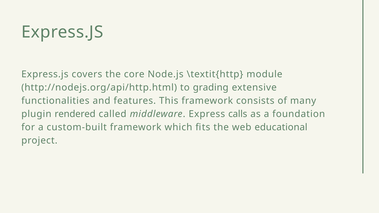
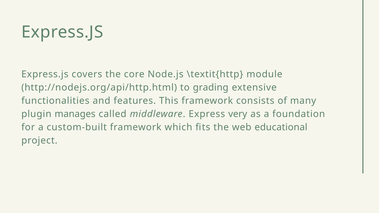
rendered: rendered -> manages
calls: calls -> very
